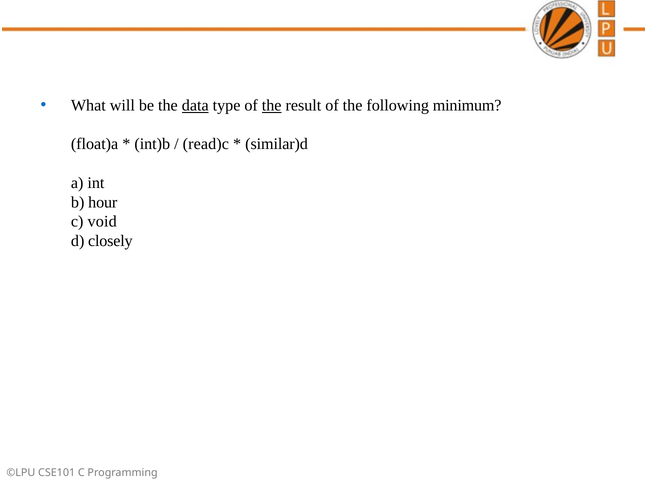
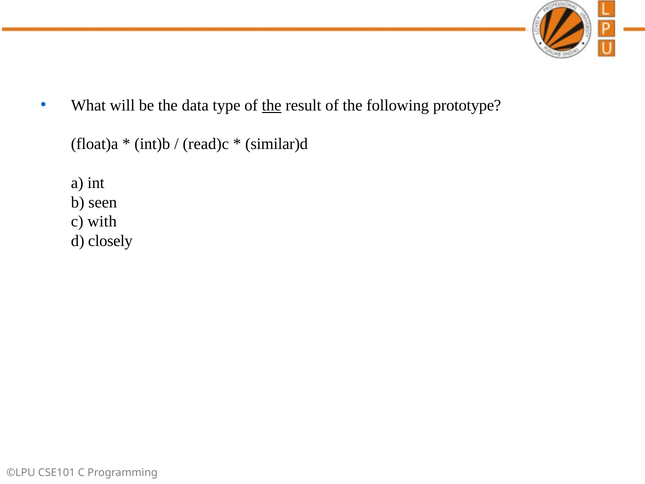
data underline: present -> none
minimum: minimum -> prototype
hour: hour -> seen
void: void -> with
